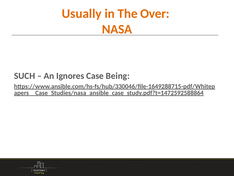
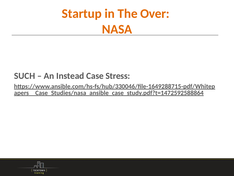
Usually: Usually -> Startup
Ignores: Ignores -> Instead
Being: Being -> Stress
